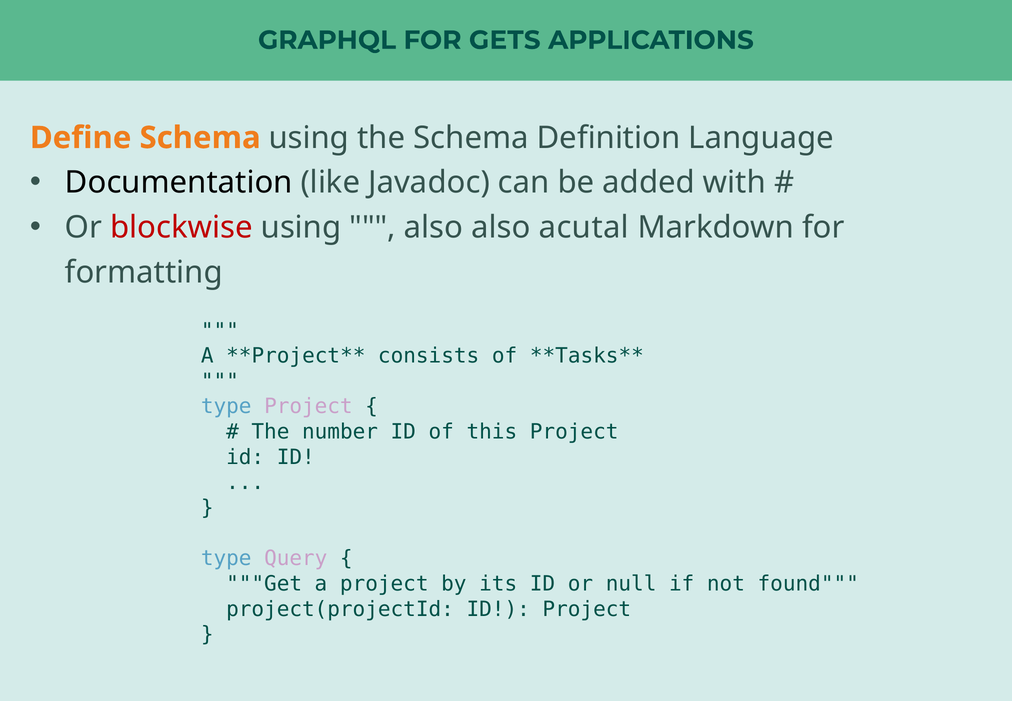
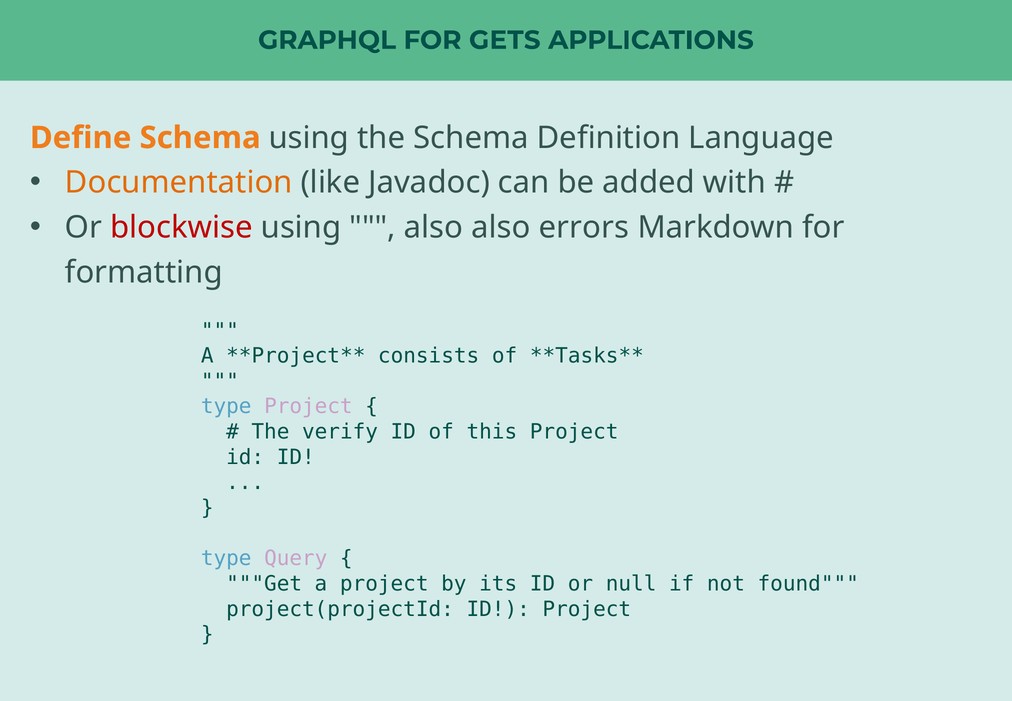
Documentation colour: black -> orange
acutal: acutal -> errors
number: number -> verify
